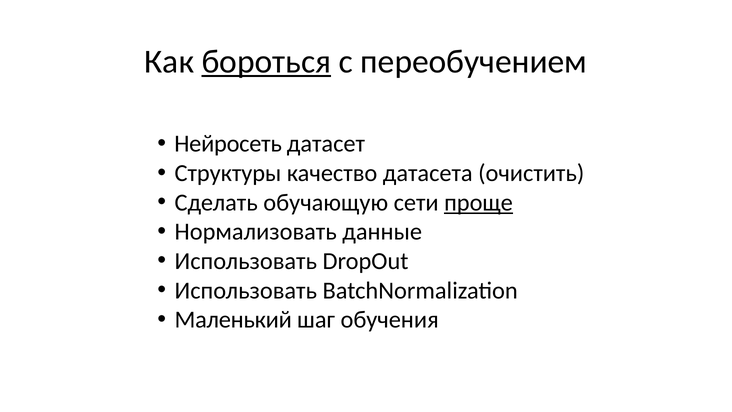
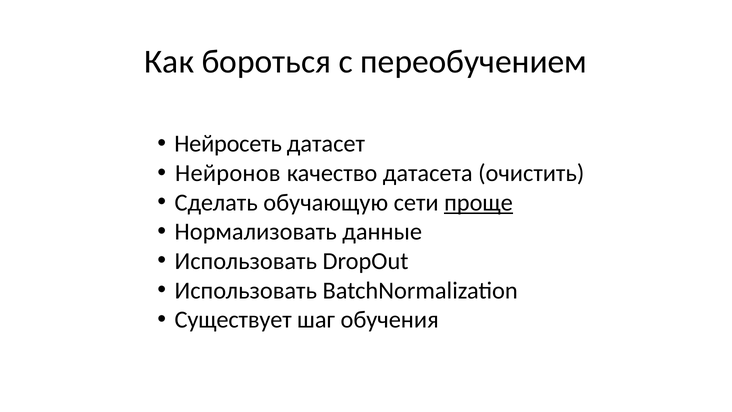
бороться underline: present -> none
Структуры: Структуры -> Нейронов
Маленький: Маленький -> Существует
